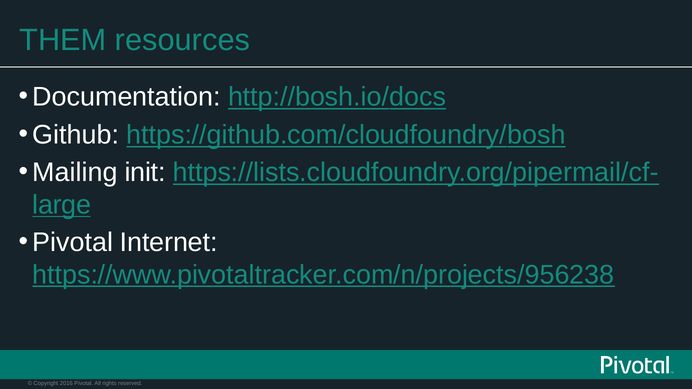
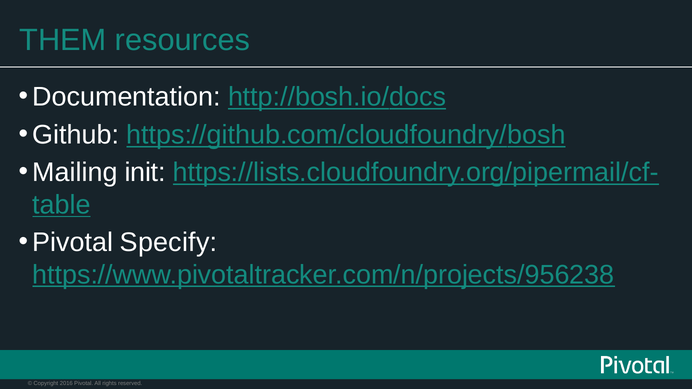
large: large -> table
Internet: Internet -> Specify
